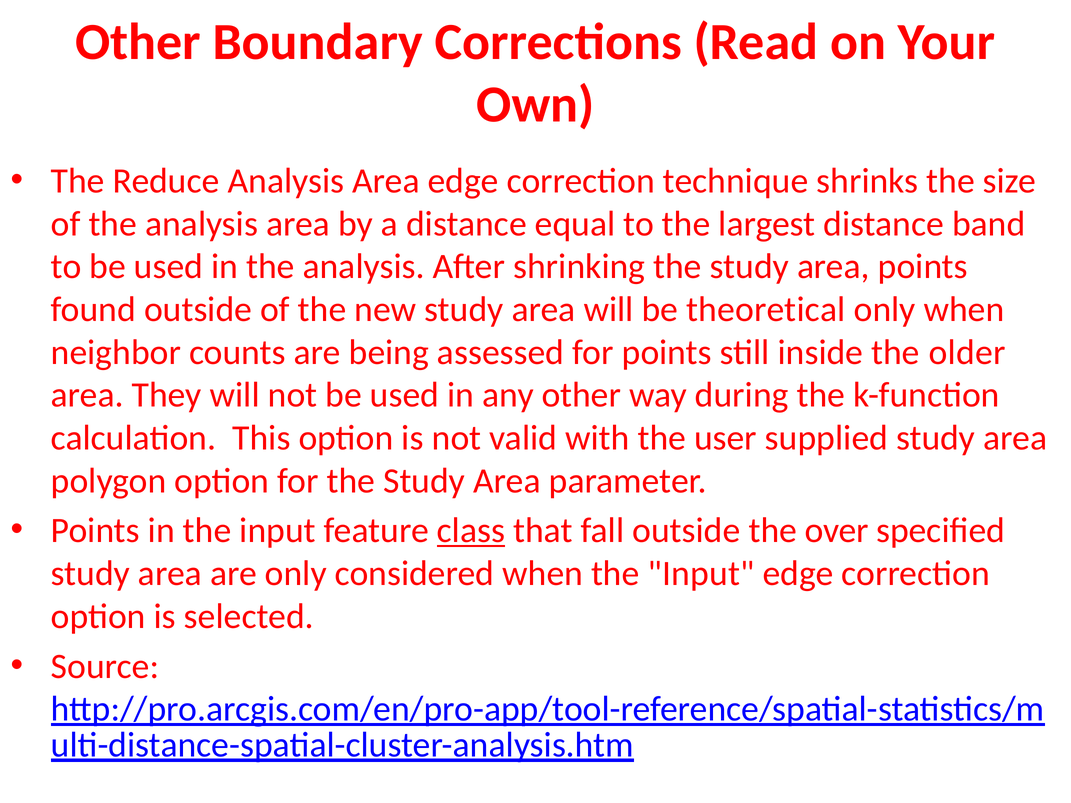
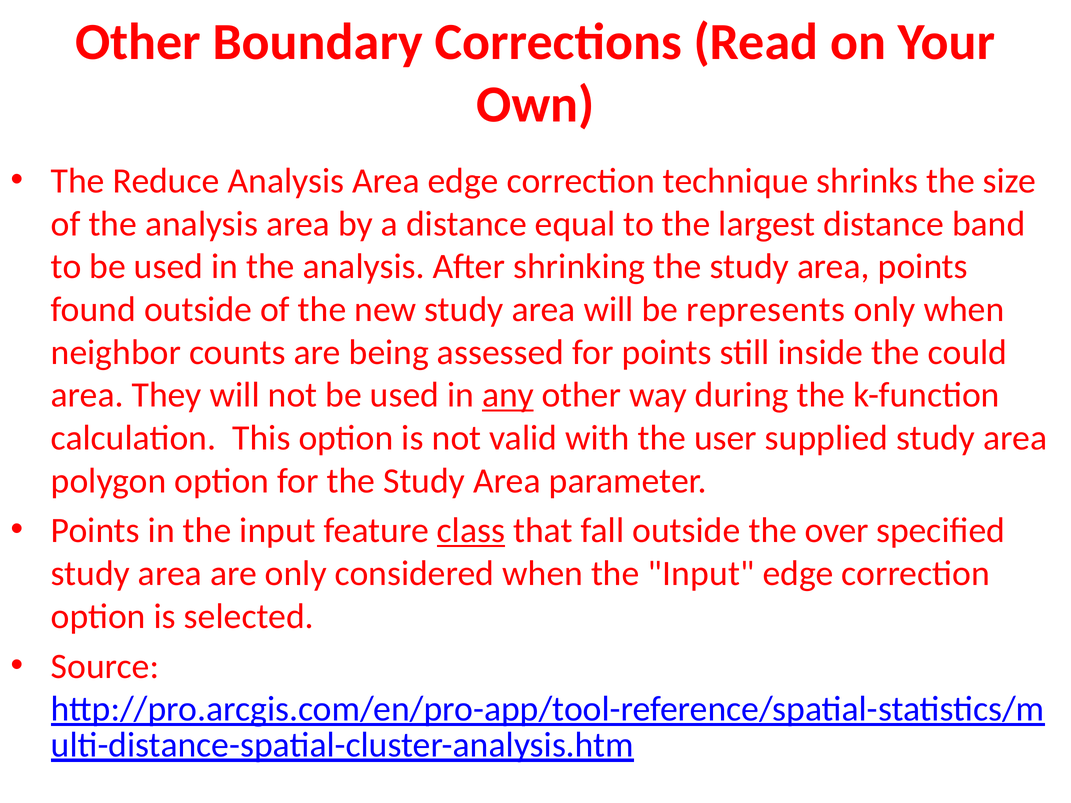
theoretical: theoretical -> represents
older: older -> could
any underline: none -> present
